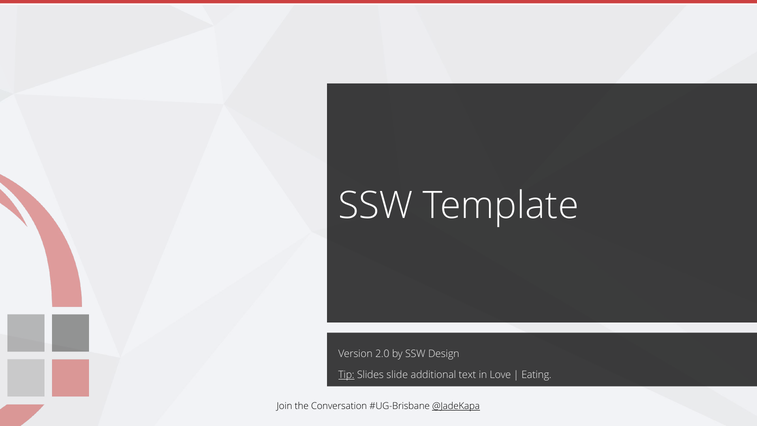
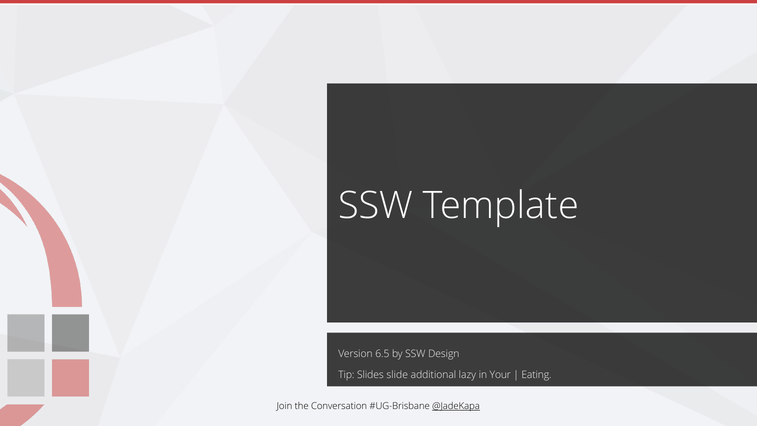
2.0: 2.0 -> 6.5
Tip underline: present -> none
text: text -> lazy
Love: Love -> Your
